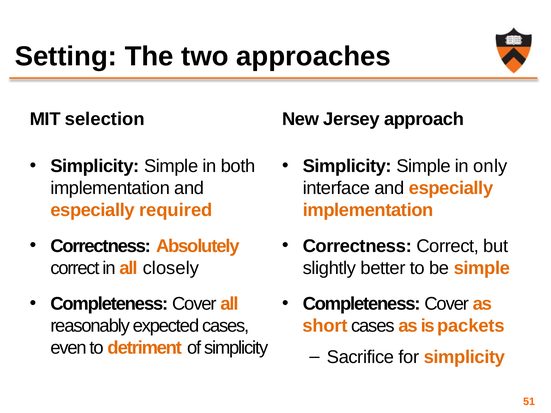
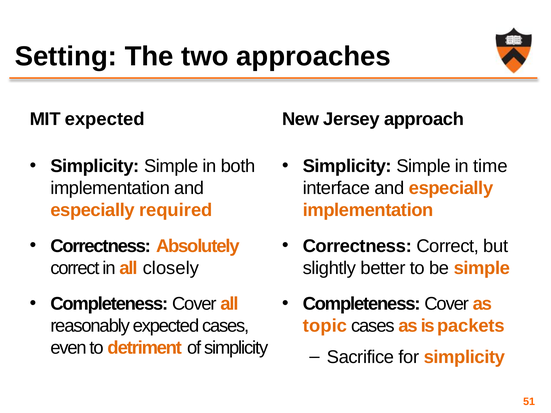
MIT selection: selection -> expected
only: only -> time
short: short -> topic
